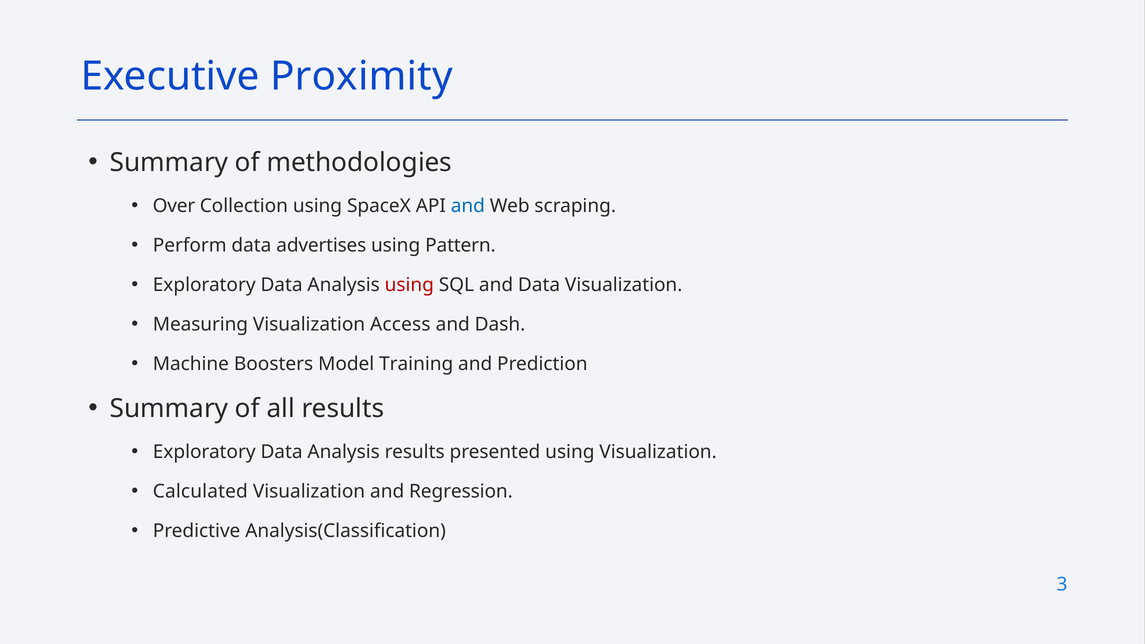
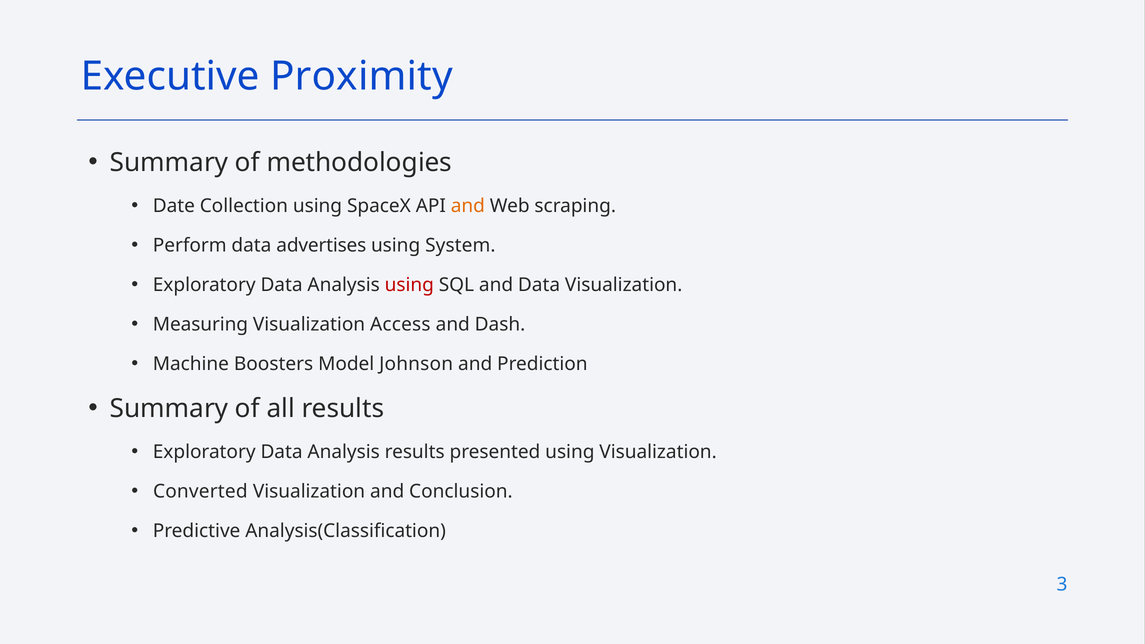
Over: Over -> Date
and at (468, 206) colour: blue -> orange
Pattern: Pattern -> System
Training: Training -> Johnson
Calculated: Calculated -> Converted
Regression: Regression -> Conclusion
